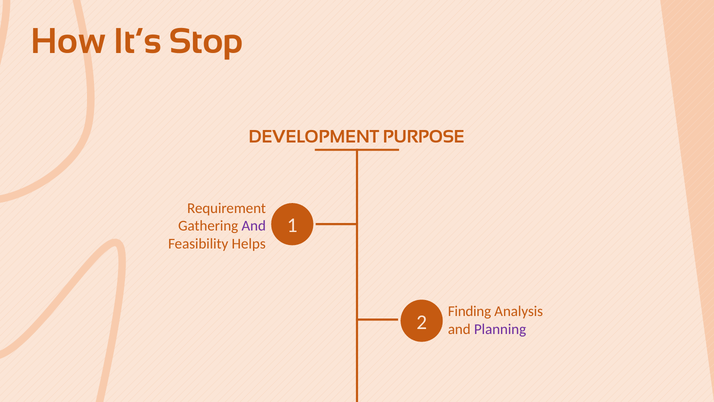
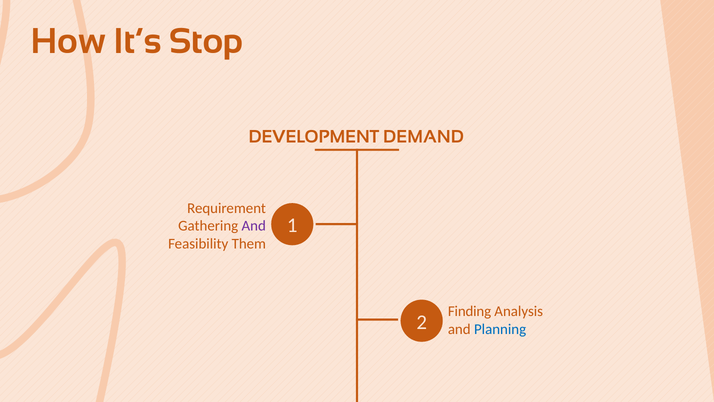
PURPOSE: PURPOSE -> DEMAND
Helps: Helps -> Them
Planning colour: purple -> blue
